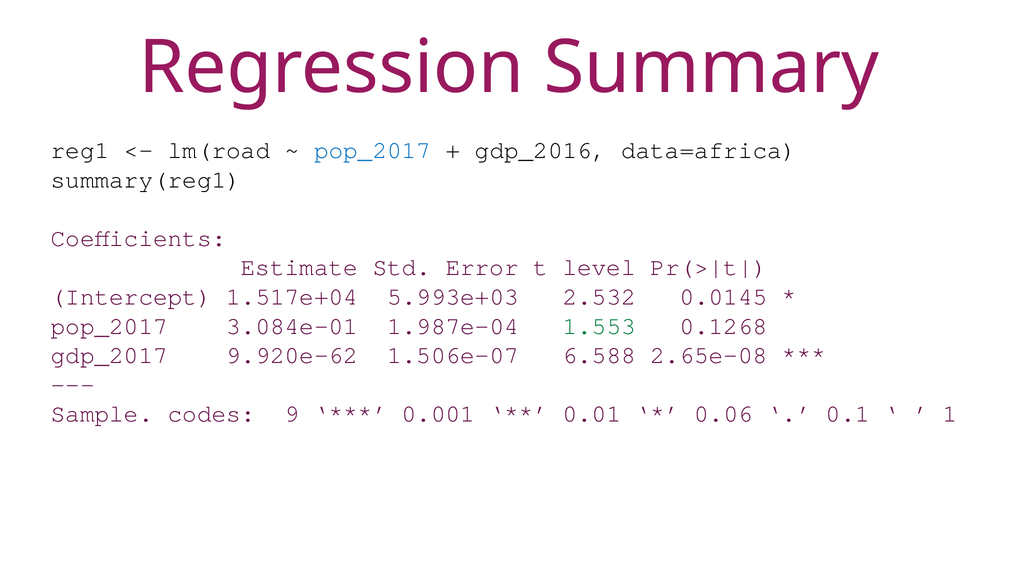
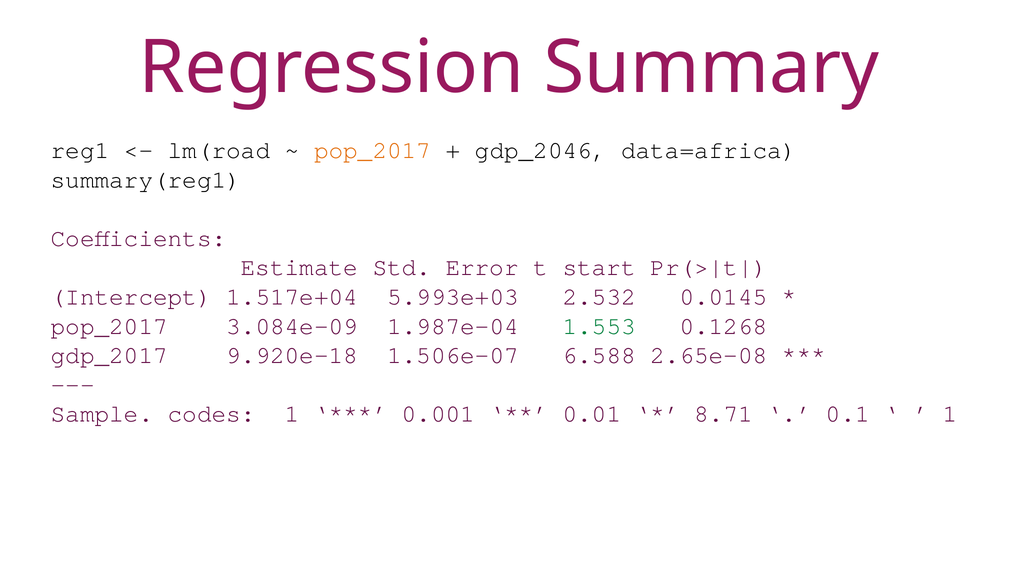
pop_2017 at (373, 150) colour: blue -> orange
gdp_2016: gdp_2016 -> gdp_2046
level: level -> start
3.084e-01: 3.084e-01 -> 3.084e-09
9.920e-62: 9.920e-62 -> 9.920e-18
codes 9: 9 -> 1
0.06: 0.06 -> 8.71
